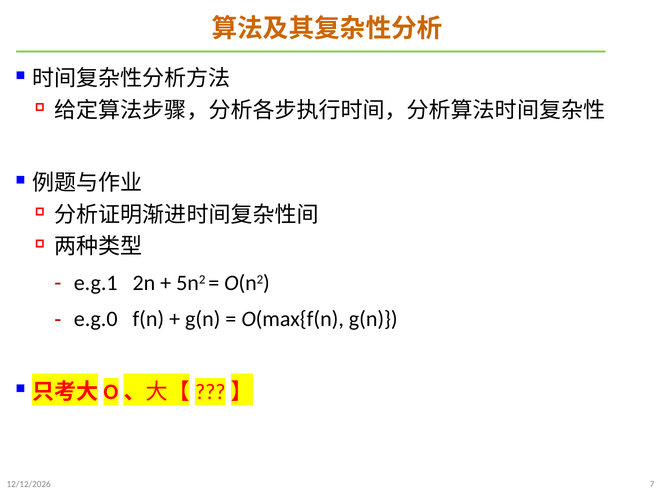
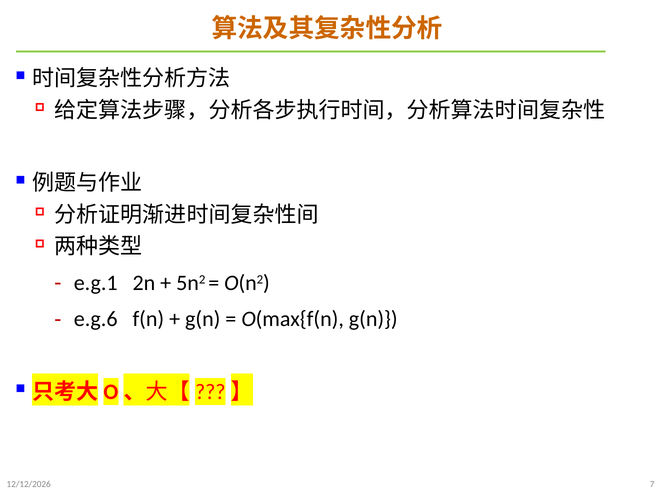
e.g.0: e.g.0 -> e.g.6
